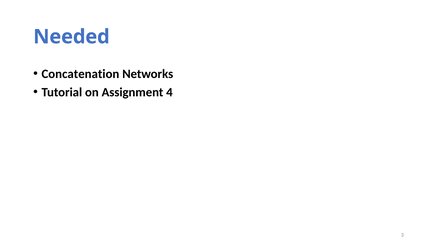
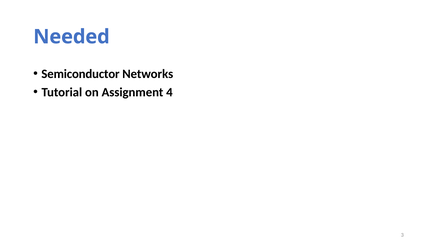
Concatenation: Concatenation -> Semiconductor
